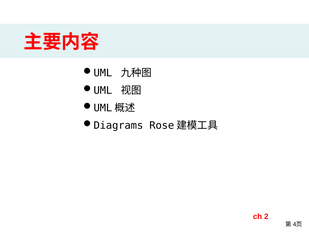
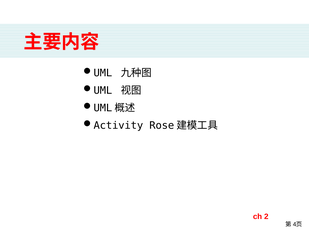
Diagrams: Diagrams -> Activity
